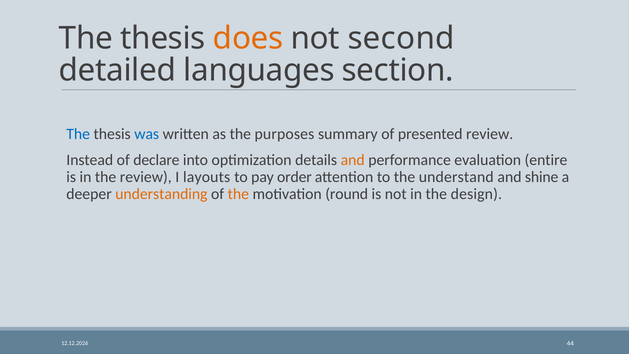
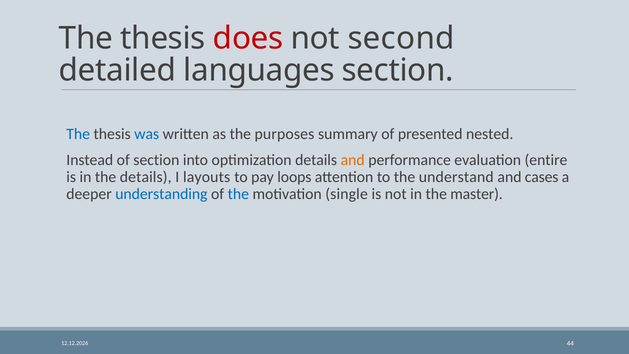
does colour: orange -> red
presented review: review -> nested
of declare: declare -> section
the review: review -> details
order: order -> loops
shine: shine -> cases
understanding colour: orange -> blue
the at (238, 194) colour: orange -> blue
round: round -> single
design: design -> master
